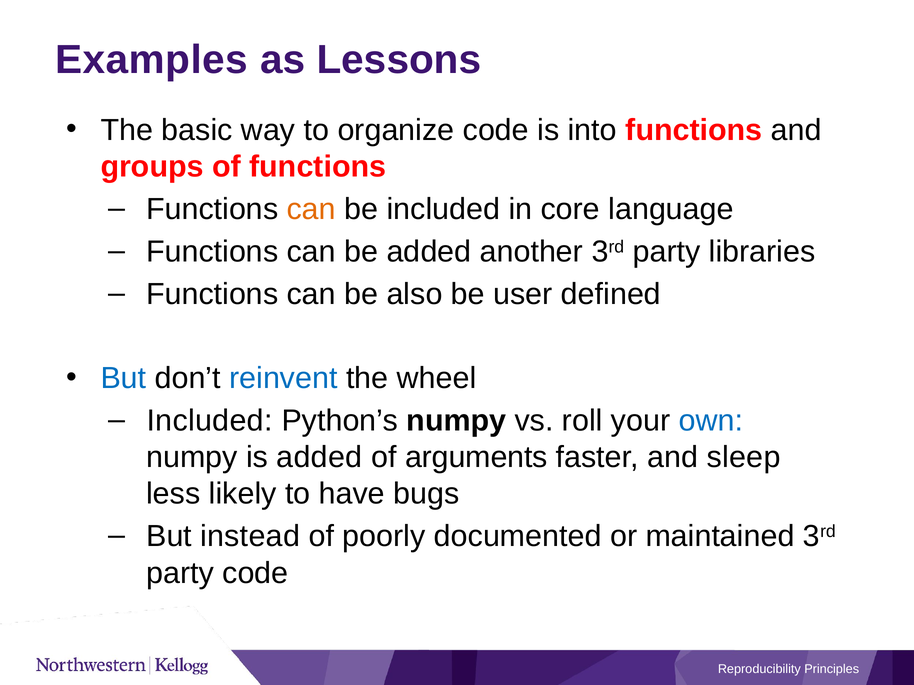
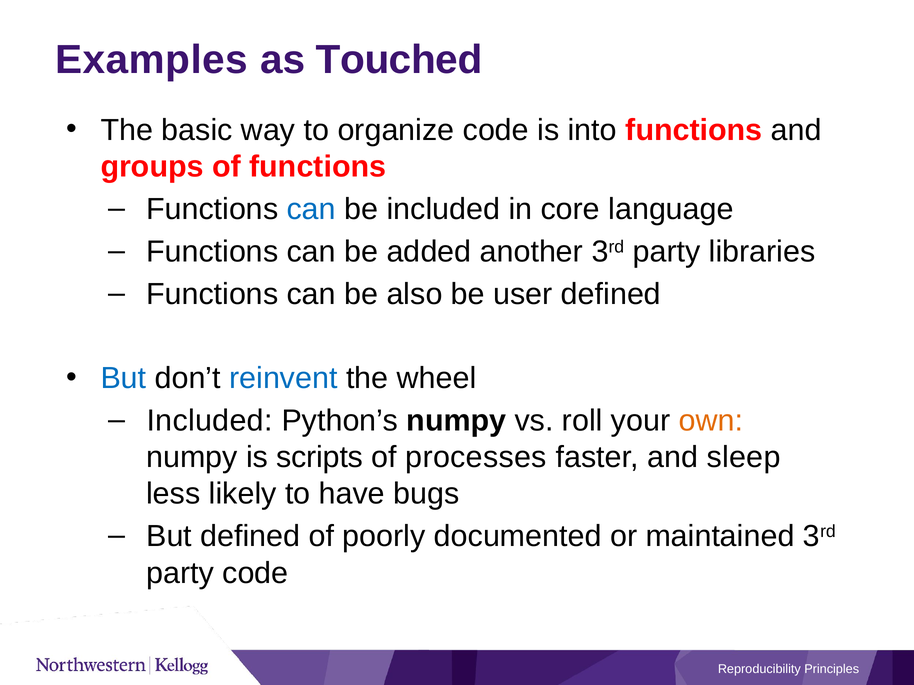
Lessons: Lessons -> Touched
can at (311, 209) colour: orange -> blue
own colour: blue -> orange
is added: added -> scripts
arguments: arguments -> processes
But instead: instead -> defined
